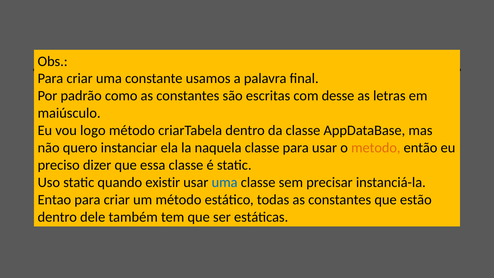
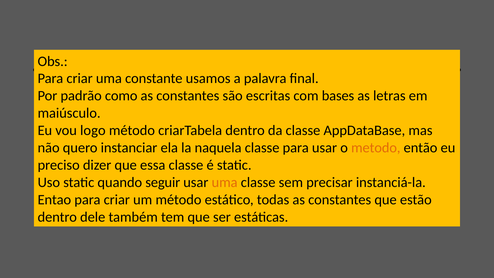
desse: desse -> bases
existir: existir -> seguir
uma at (225, 182) colour: blue -> orange
